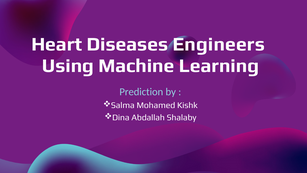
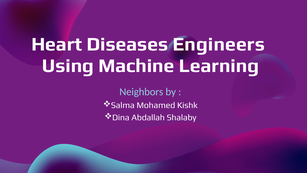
Prediction: Prediction -> Neighbors
